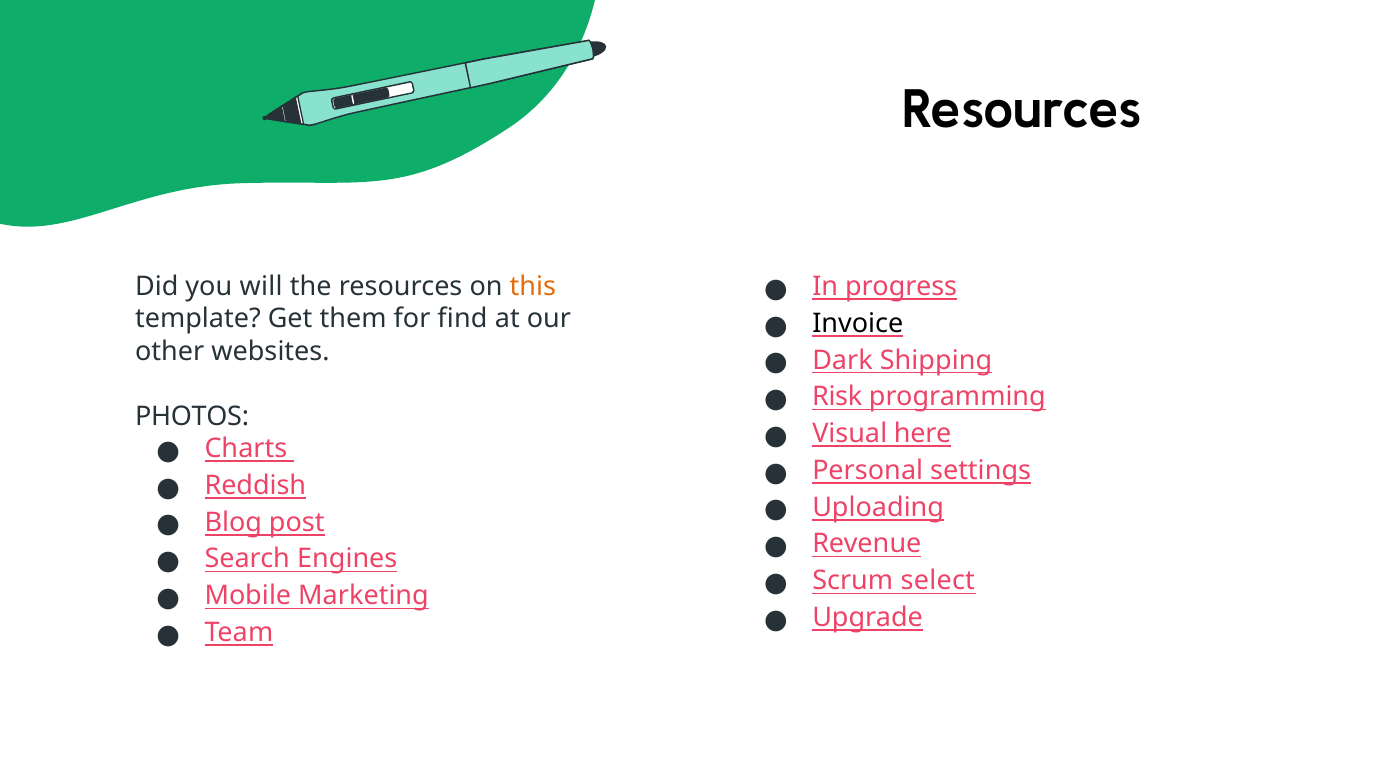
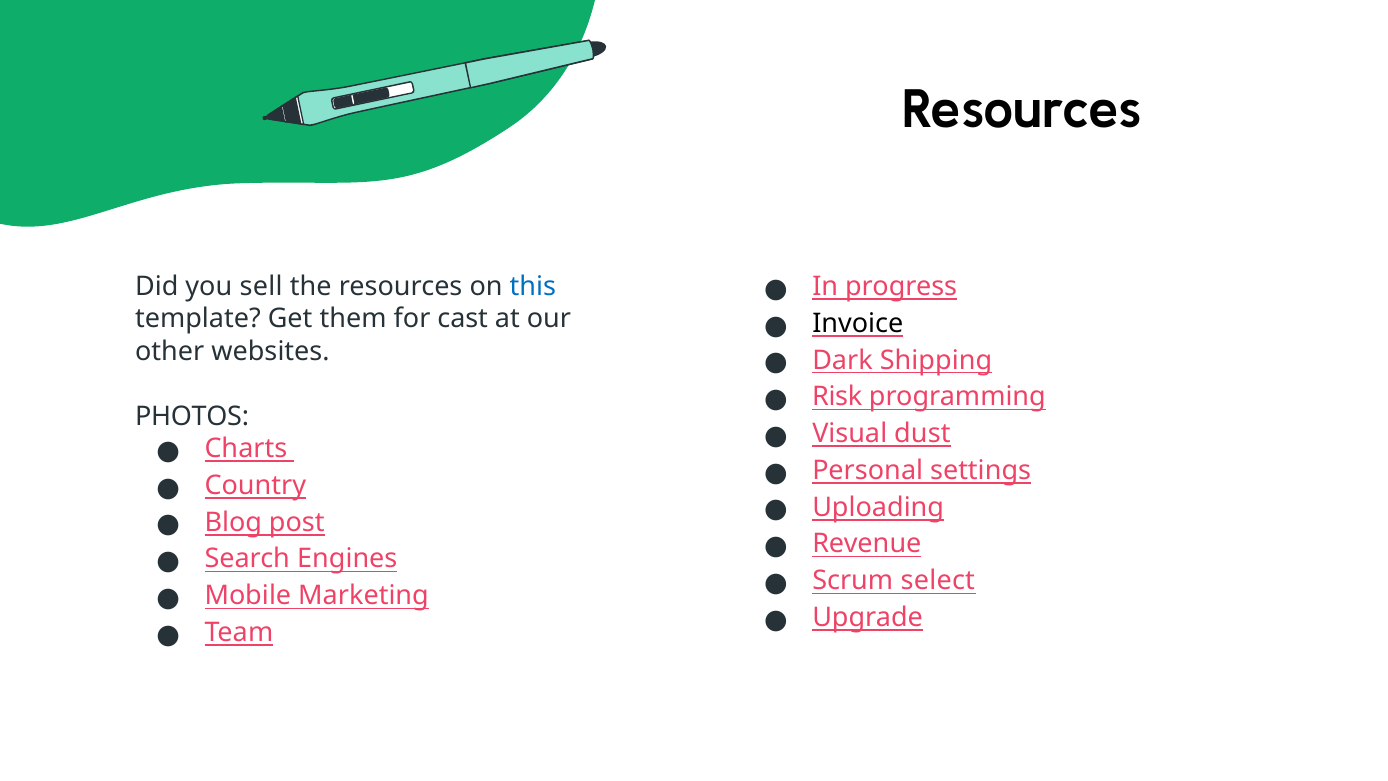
will: will -> sell
this colour: orange -> blue
find: find -> cast
here: here -> dust
Reddish: Reddish -> Country
